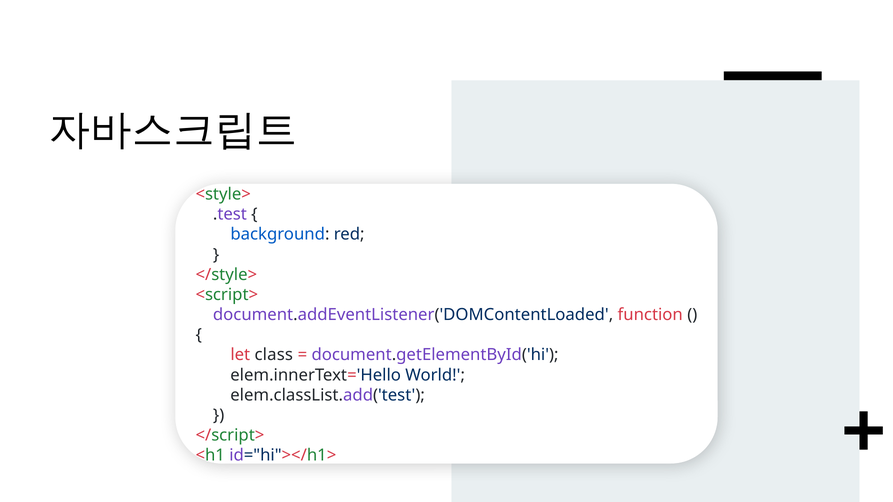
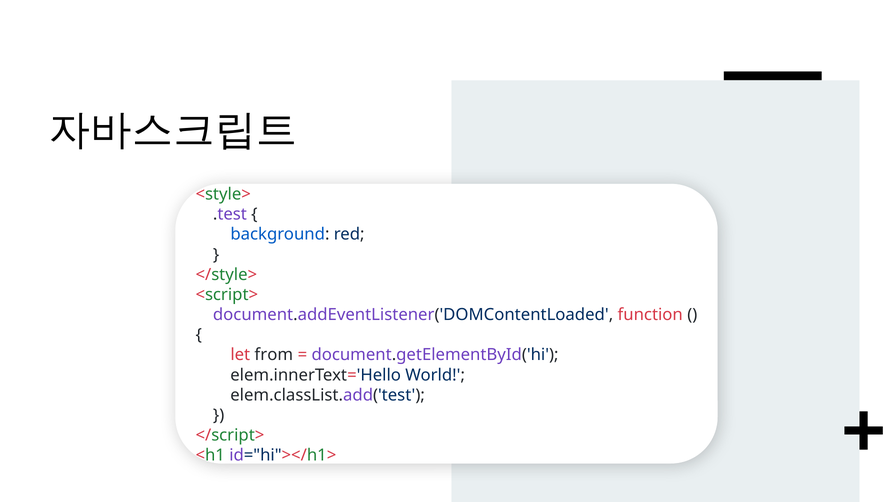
class: class -> from
